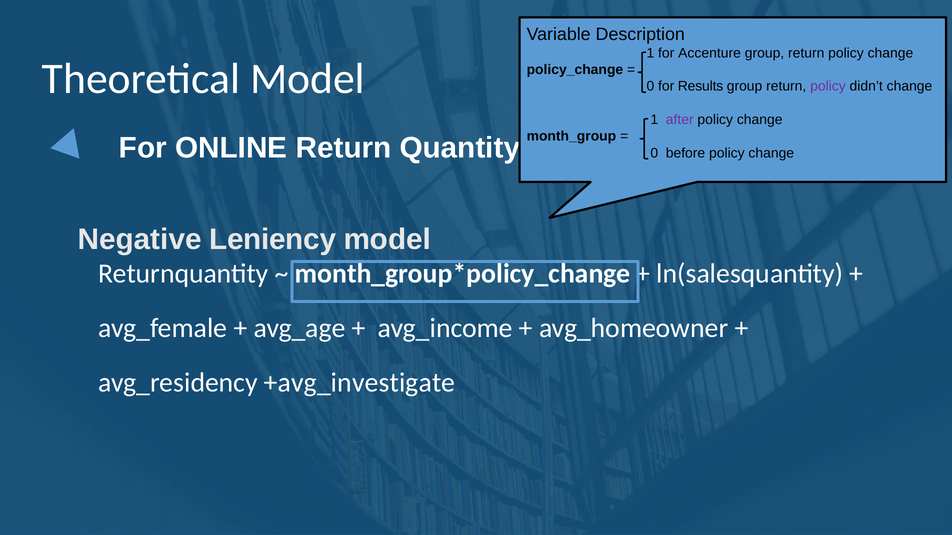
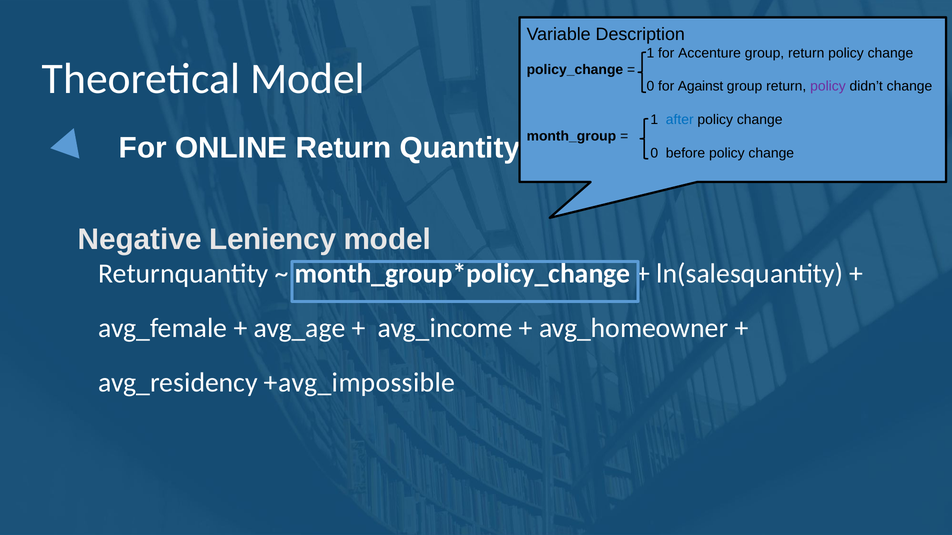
Results: Results -> Against
after colour: purple -> blue
+avg_investigate: +avg_investigate -> +avg_impossible
